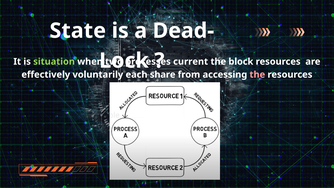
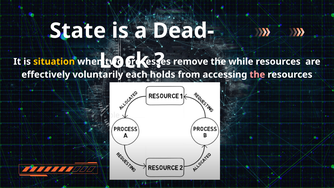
situation colour: light green -> yellow
current: current -> remove
block: block -> while
share: share -> holds
